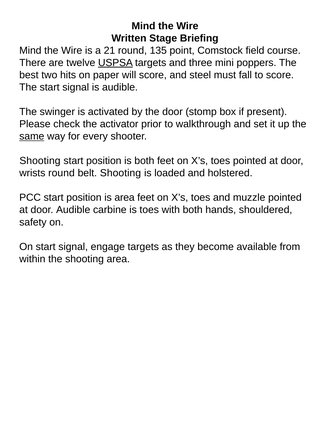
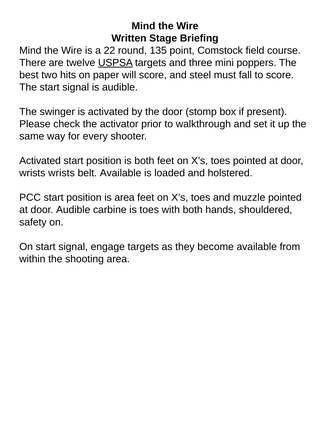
21: 21 -> 22
same underline: present -> none
Shooting at (40, 161): Shooting -> Activated
wrists round: round -> wrists
belt Shooting: Shooting -> Available
